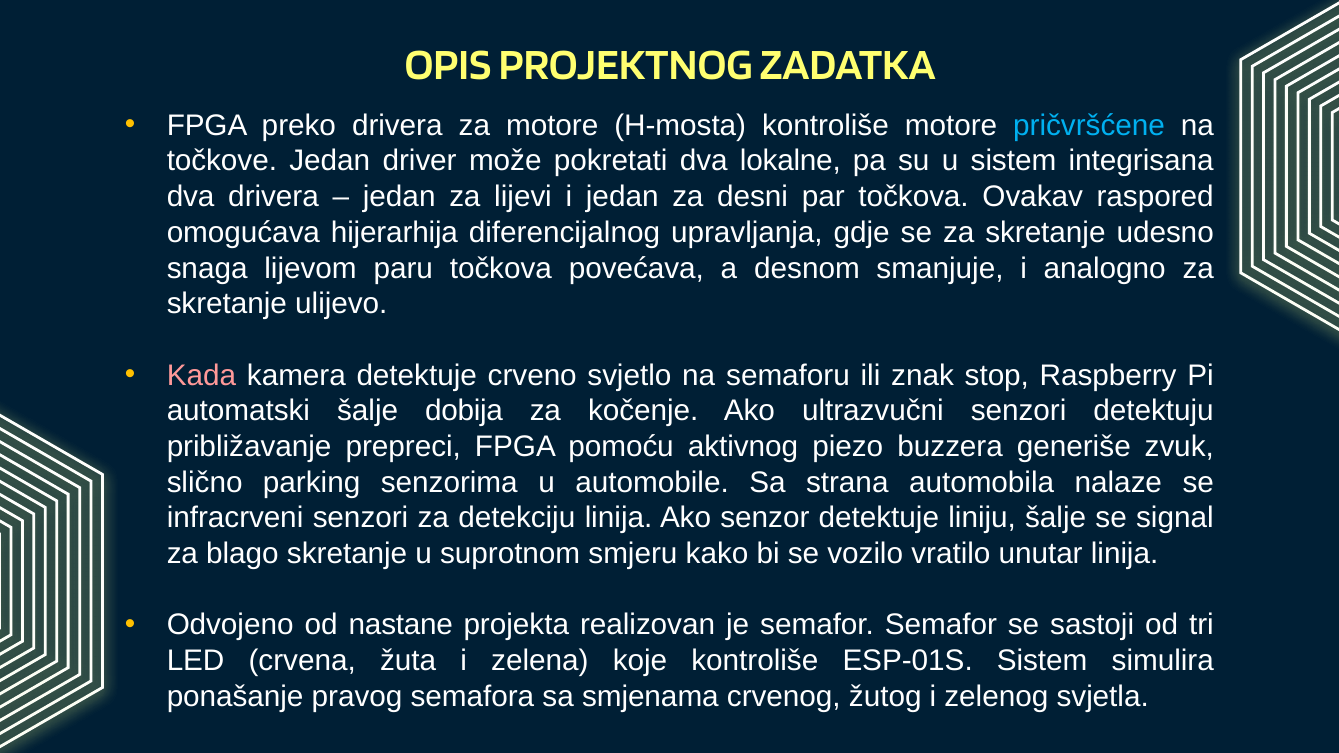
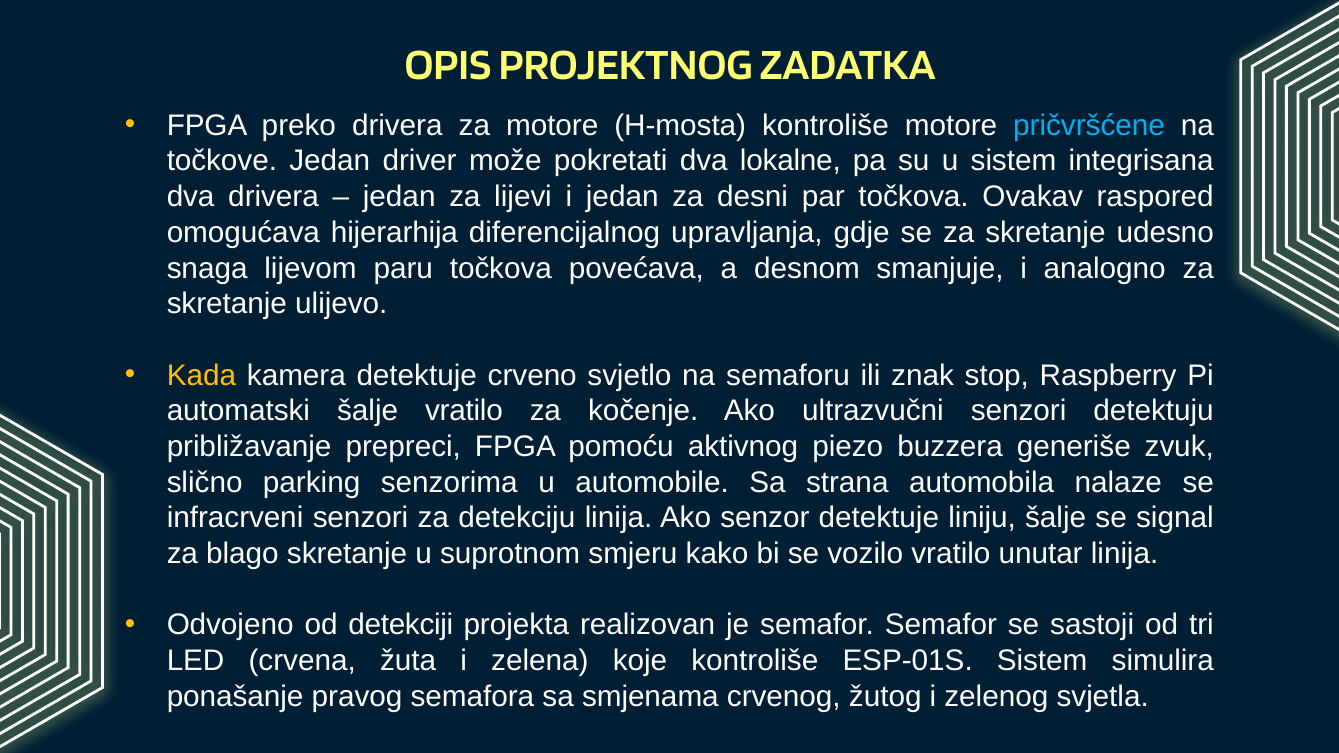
Kada colour: pink -> yellow
šalje dobija: dobija -> vratilo
nastane: nastane -> detekciji
